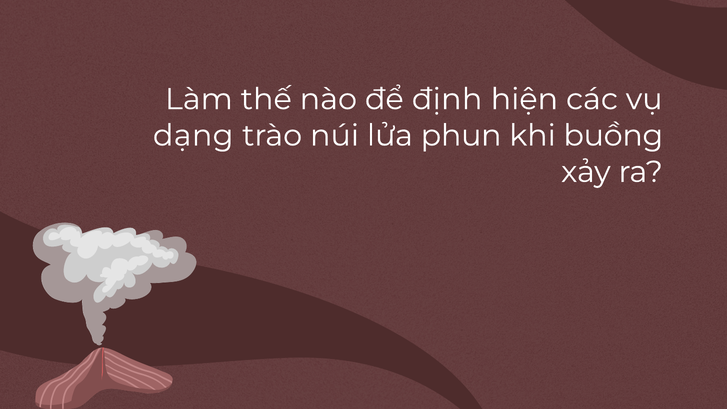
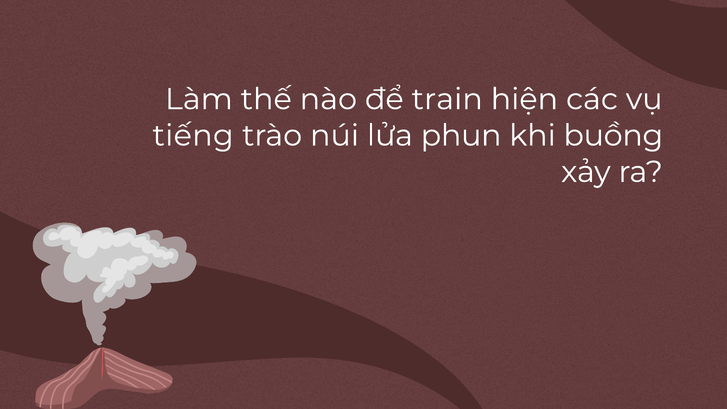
định: định -> train
dạng: dạng -> tiếng
